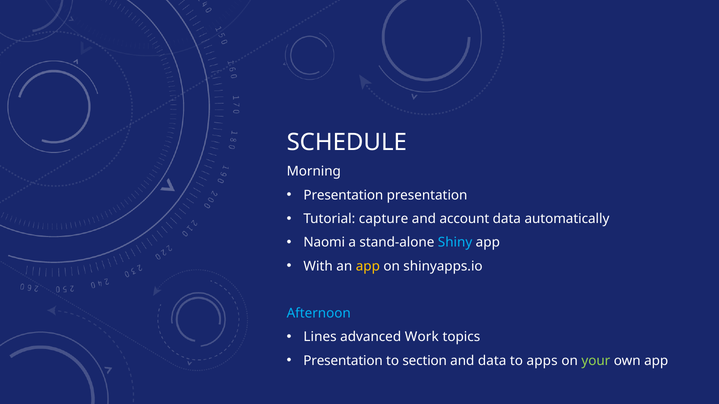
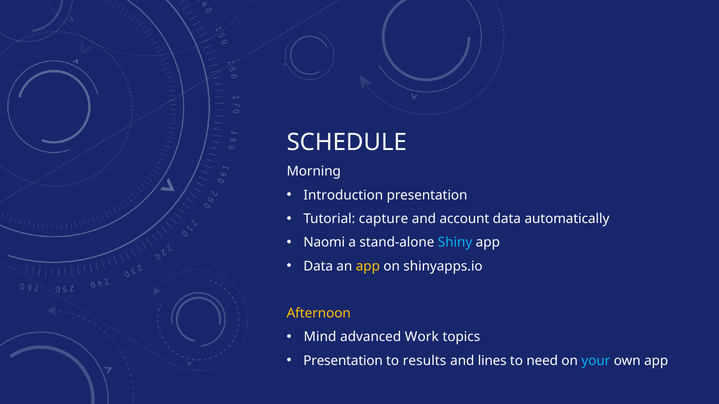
Presentation at (343, 195): Presentation -> Introduction
With at (318, 266): With -> Data
Afternoon colour: light blue -> yellow
Lines: Lines -> Mind
section: section -> results
and data: data -> lines
apps: apps -> need
your colour: light green -> light blue
